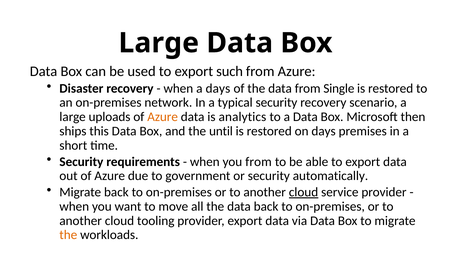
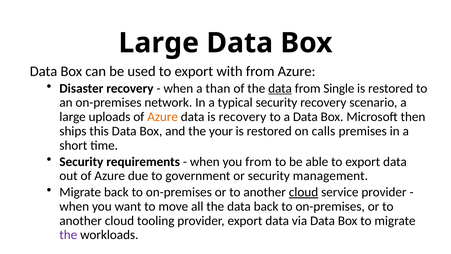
such: such -> with
a days: days -> than
data at (280, 88) underline: none -> present
is analytics: analytics -> recovery
until: until -> your
on days: days -> calls
automatically: automatically -> management
the at (68, 235) colour: orange -> purple
